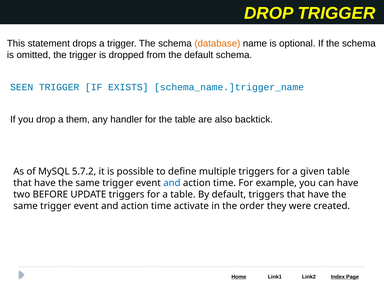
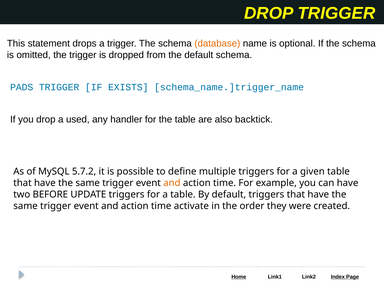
SEEN: SEEN -> PADS
them: them -> used
and at (172, 183) colour: blue -> orange
